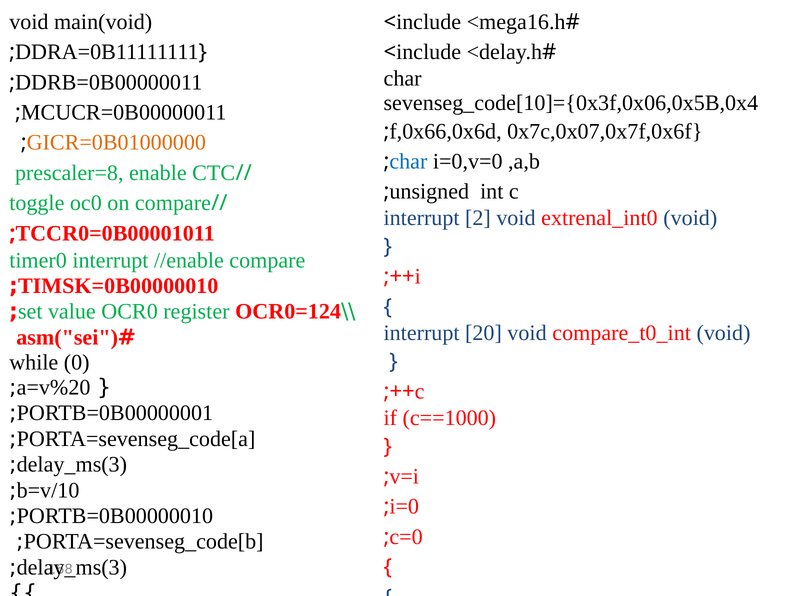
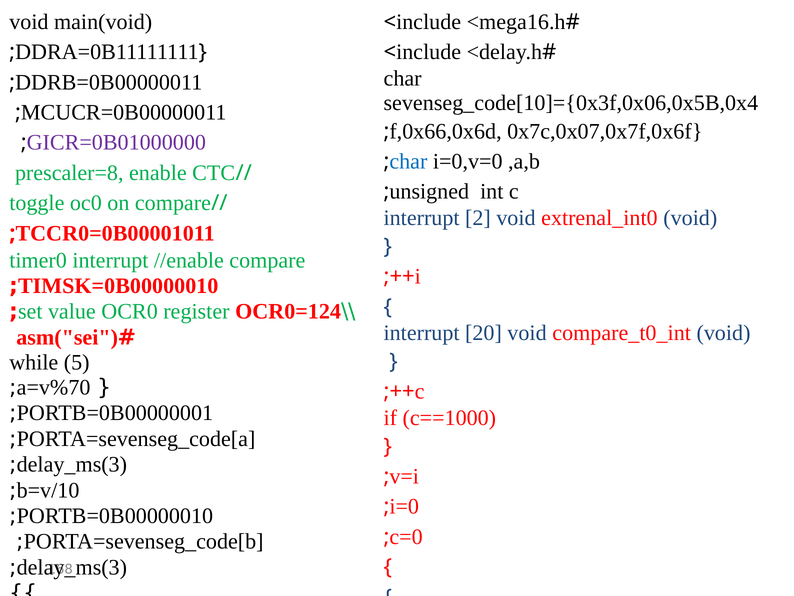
GICR=0B01000000 colour: orange -> purple
0: 0 -> 5
a=v%20: a=v%20 -> a=v%70
